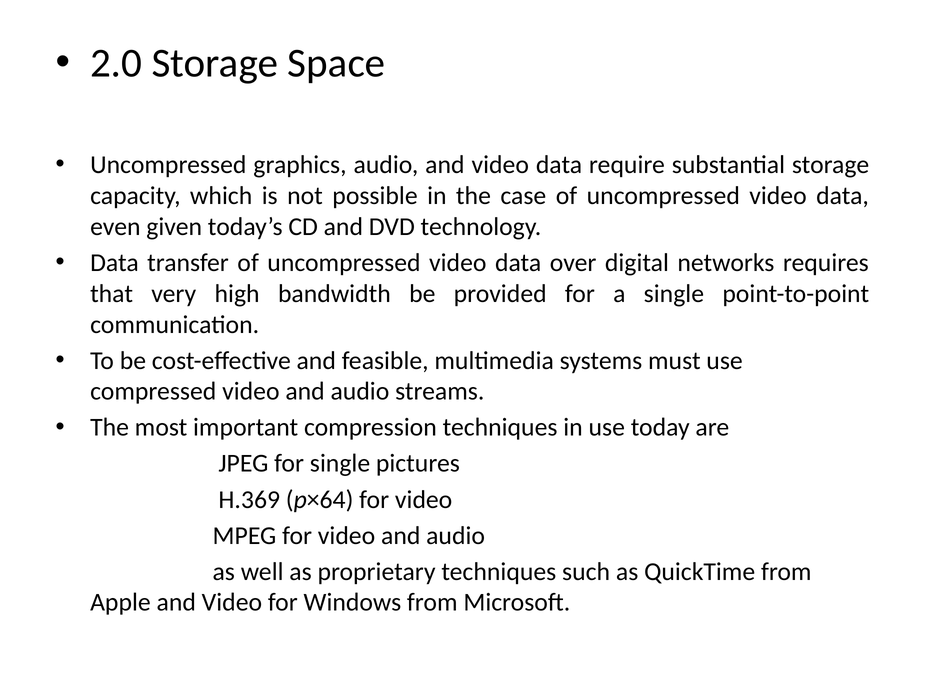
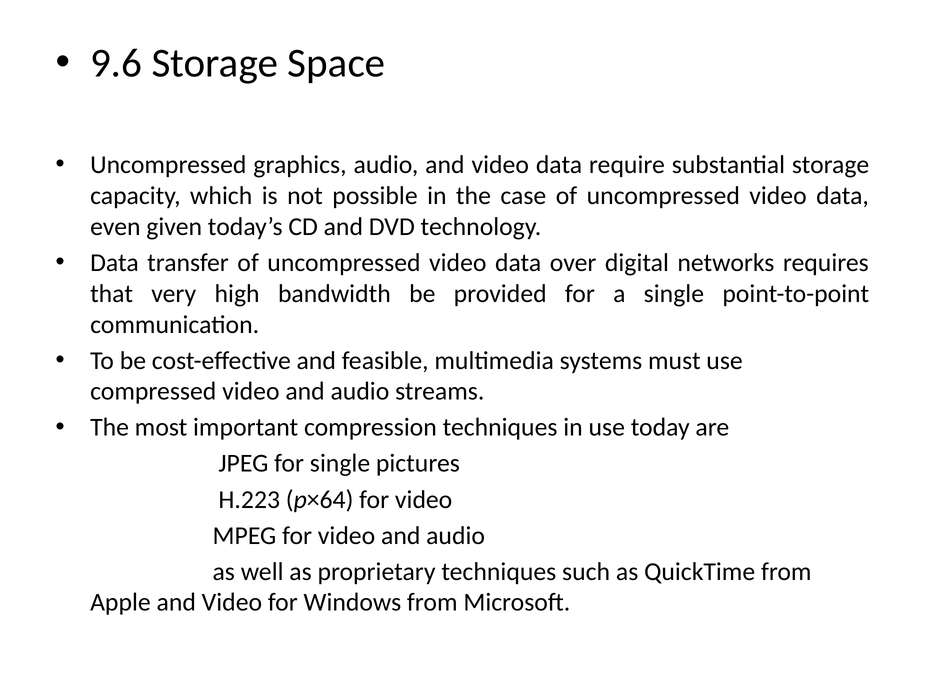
2.0: 2.0 -> 9.6
H.369: H.369 -> H.223
